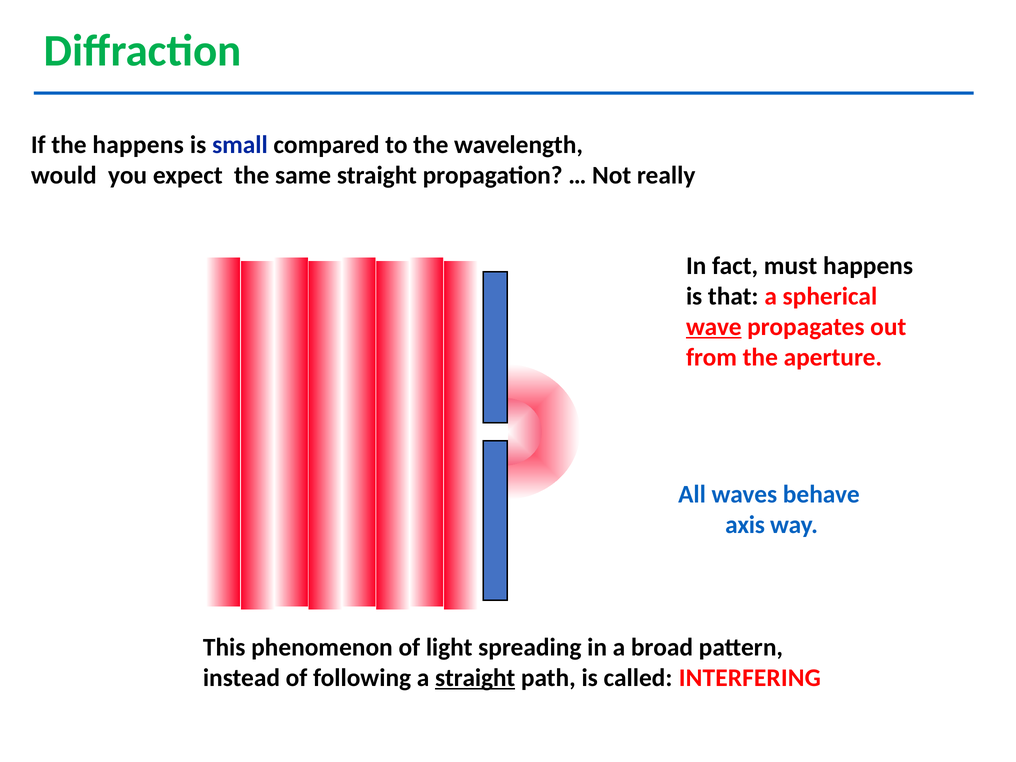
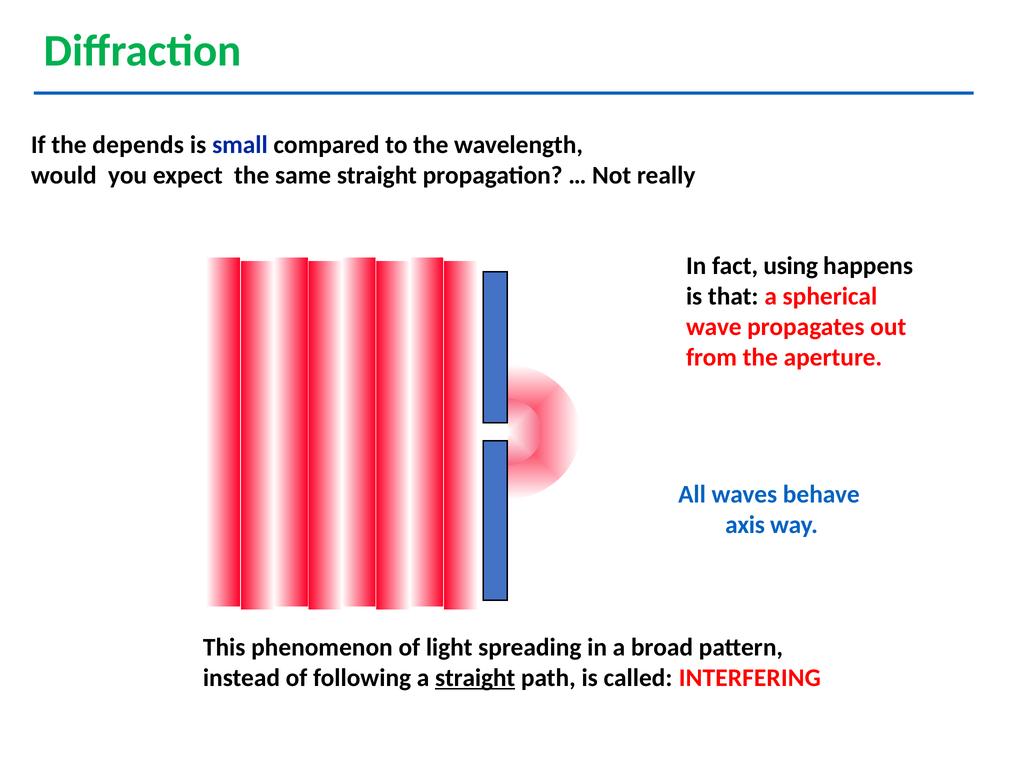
the happens: happens -> depends
must: must -> using
wave underline: present -> none
